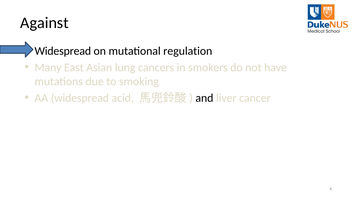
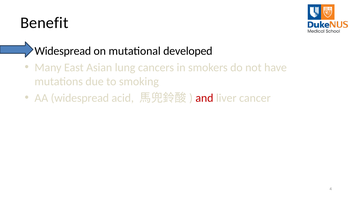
Against: Against -> Benefit
regulation: regulation -> developed
and colour: black -> red
